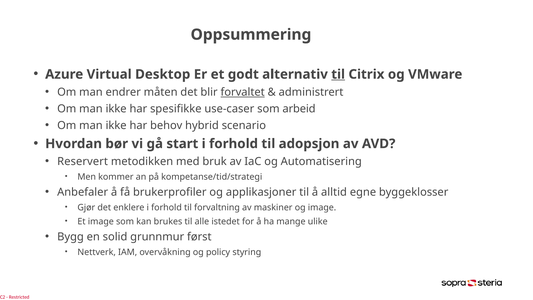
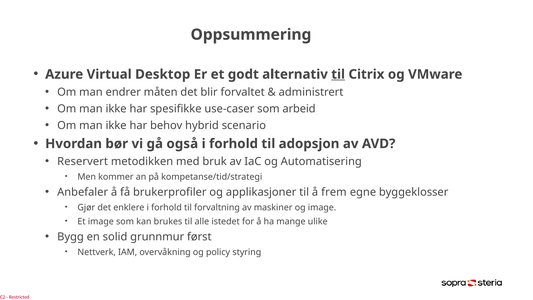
forvaltet underline: present -> none
start: start -> også
alltid: alltid -> frem
